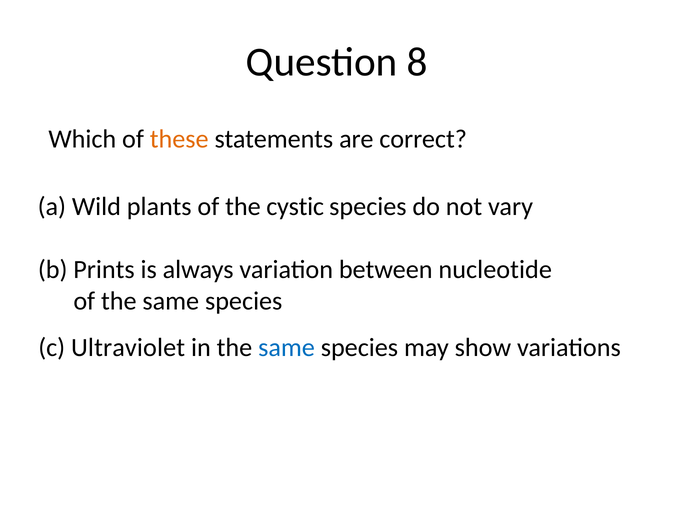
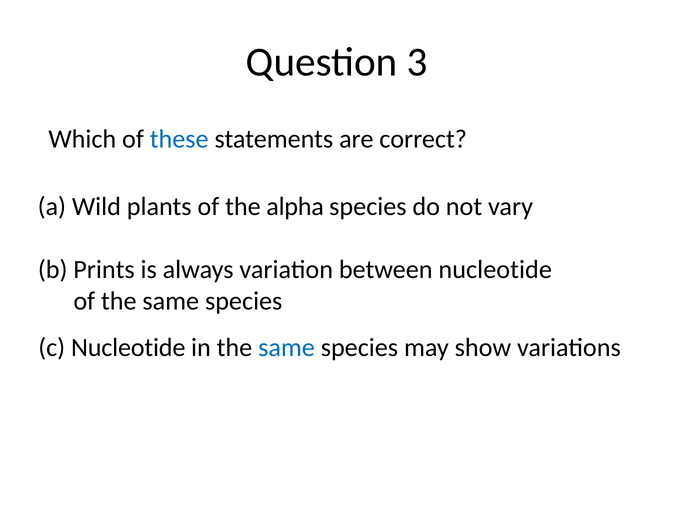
8: 8 -> 3
these colour: orange -> blue
cystic: cystic -> alpha
c Ultraviolet: Ultraviolet -> Nucleotide
